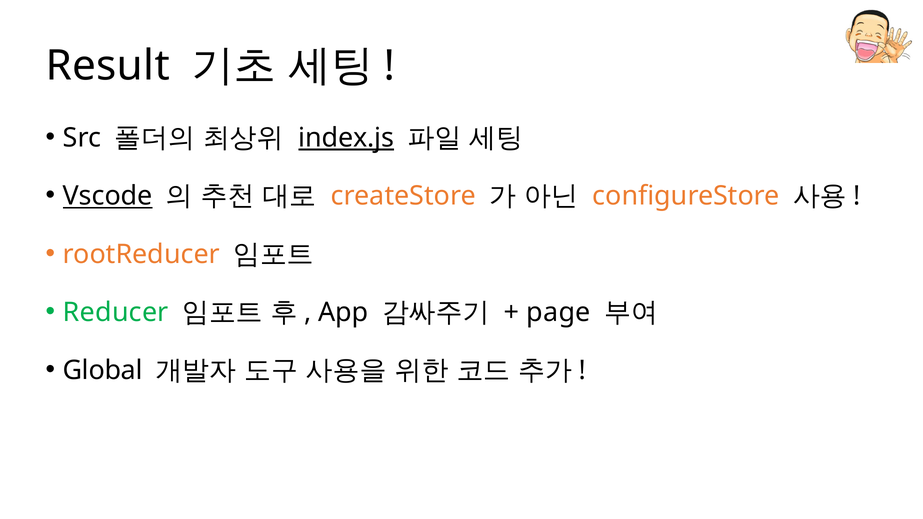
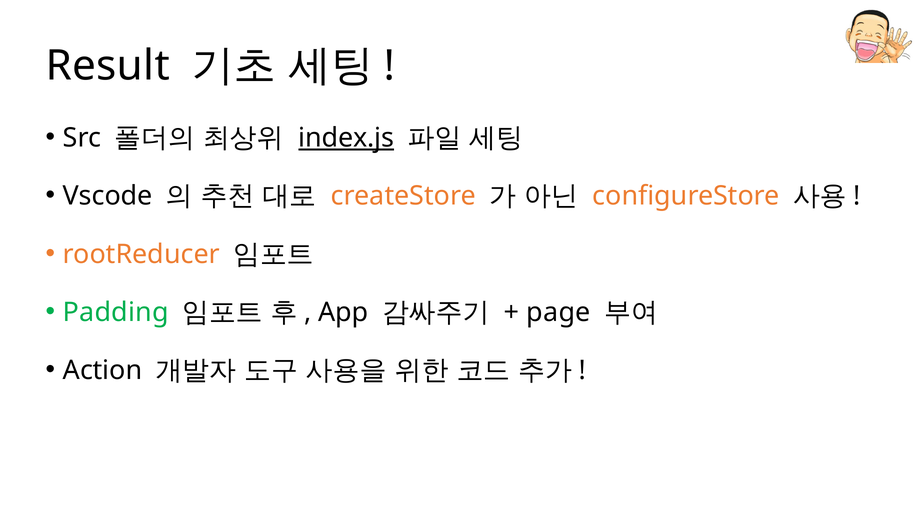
Vscode underline: present -> none
Reducer: Reducer -> Padding
Global: Global -> Action
